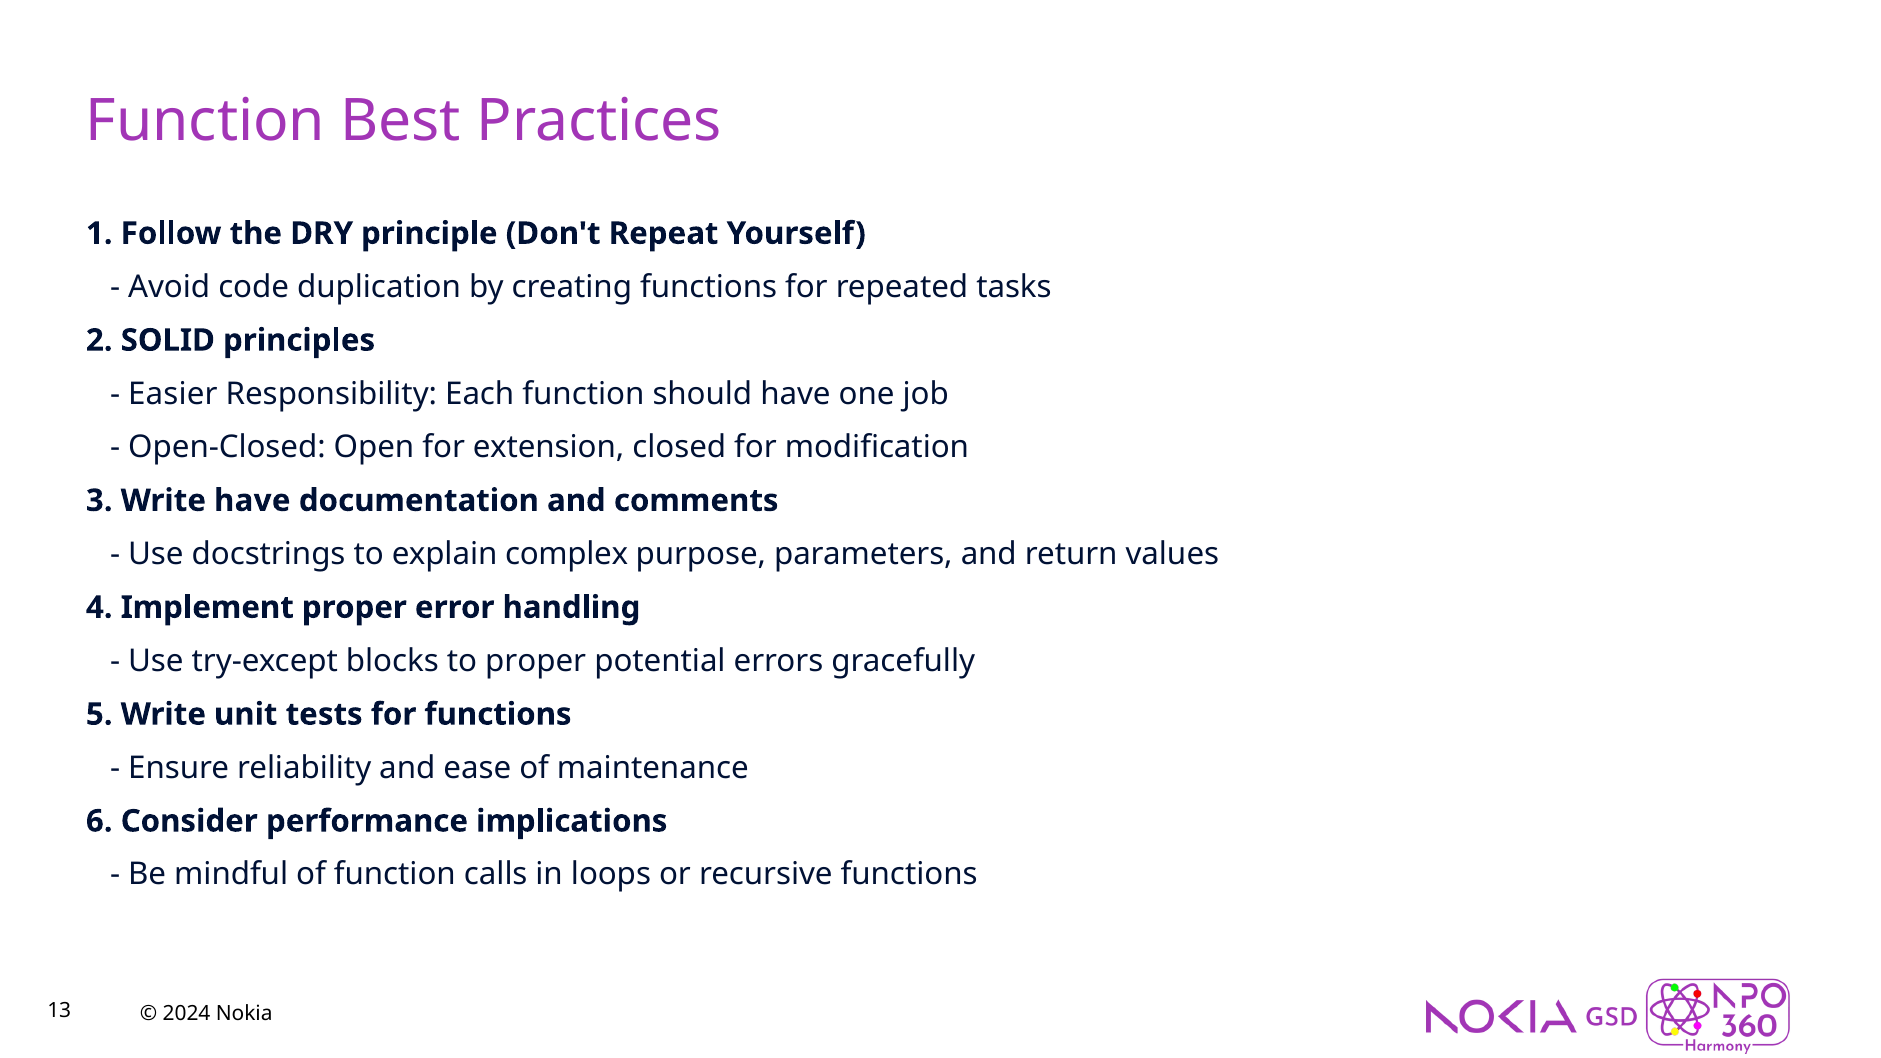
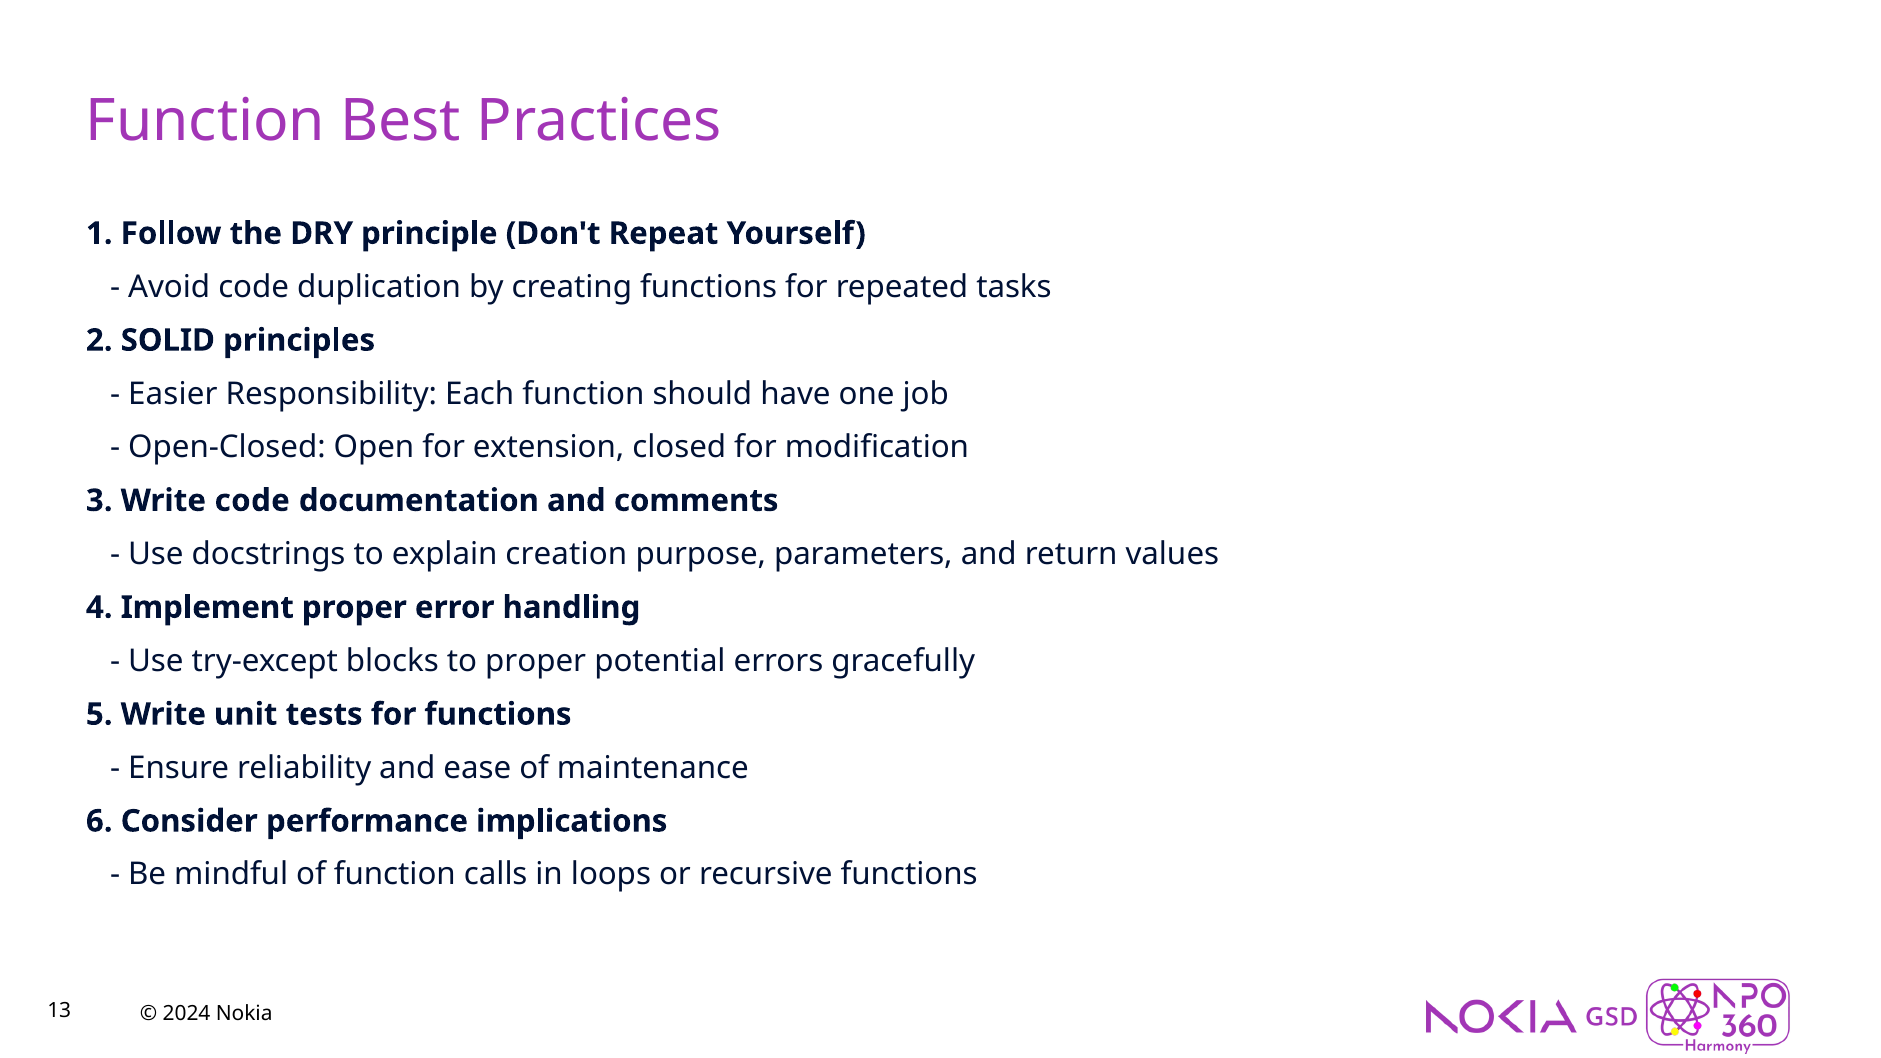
Write have: have -> code
complex: complex -> creation
